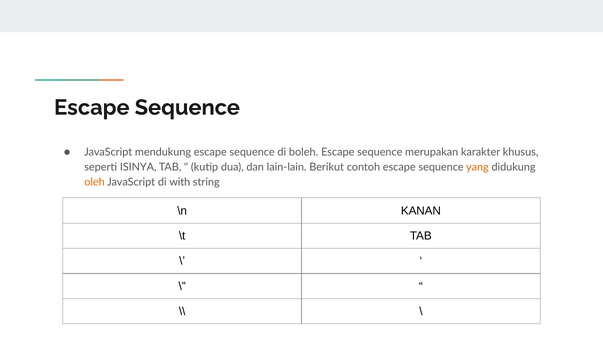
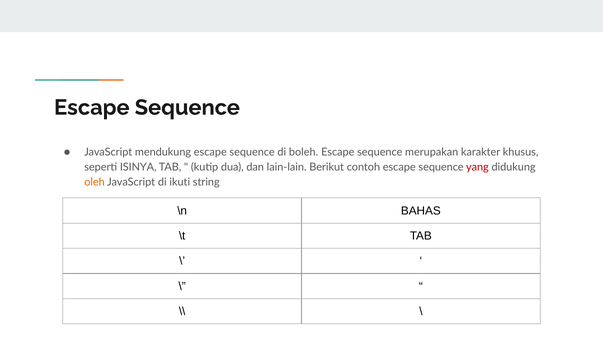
yang colour: orange -> red
with: with -> ikuti
KANAN: KANAN -> BAHAS
